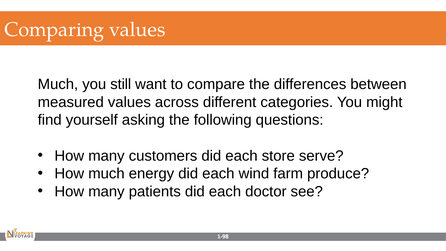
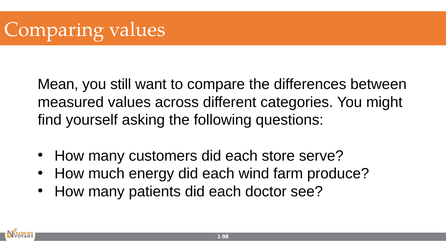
Much at (58, 84): Much -> Mean
